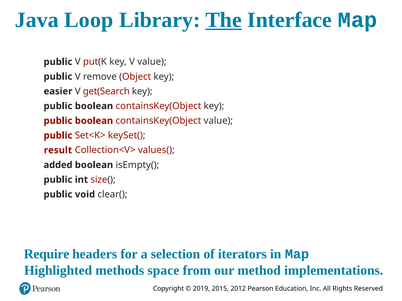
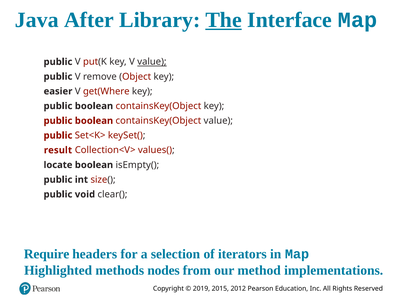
Loop: Loop -> After
value at (152, 62) underline: none -> present
get(Search: get(Search -> get(Where
added: added -> locate
space: space -> nodes
